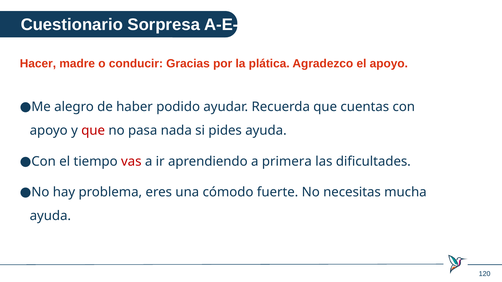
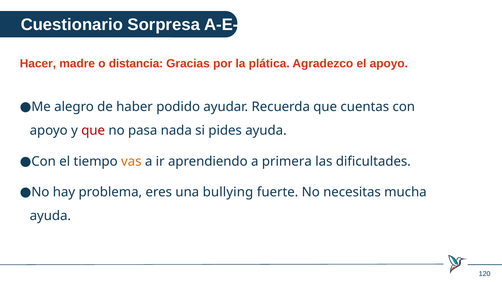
conducir: conducir -> distancia
vas colour: red -> orange
cómodo: cómodo -> bullying
